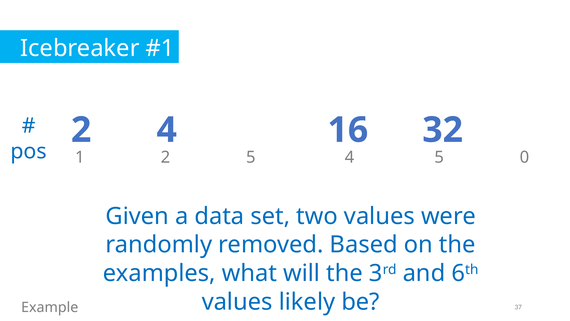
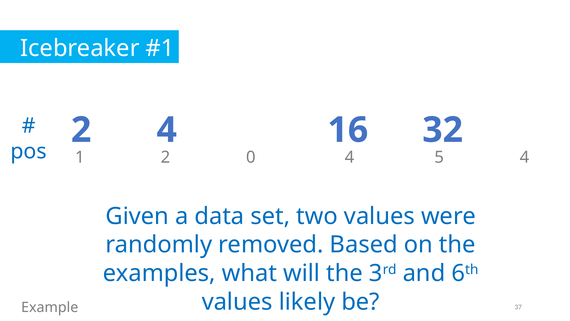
5 at (251, 157): 5 -> 0
0 at (525, 157): 0 -> 4
